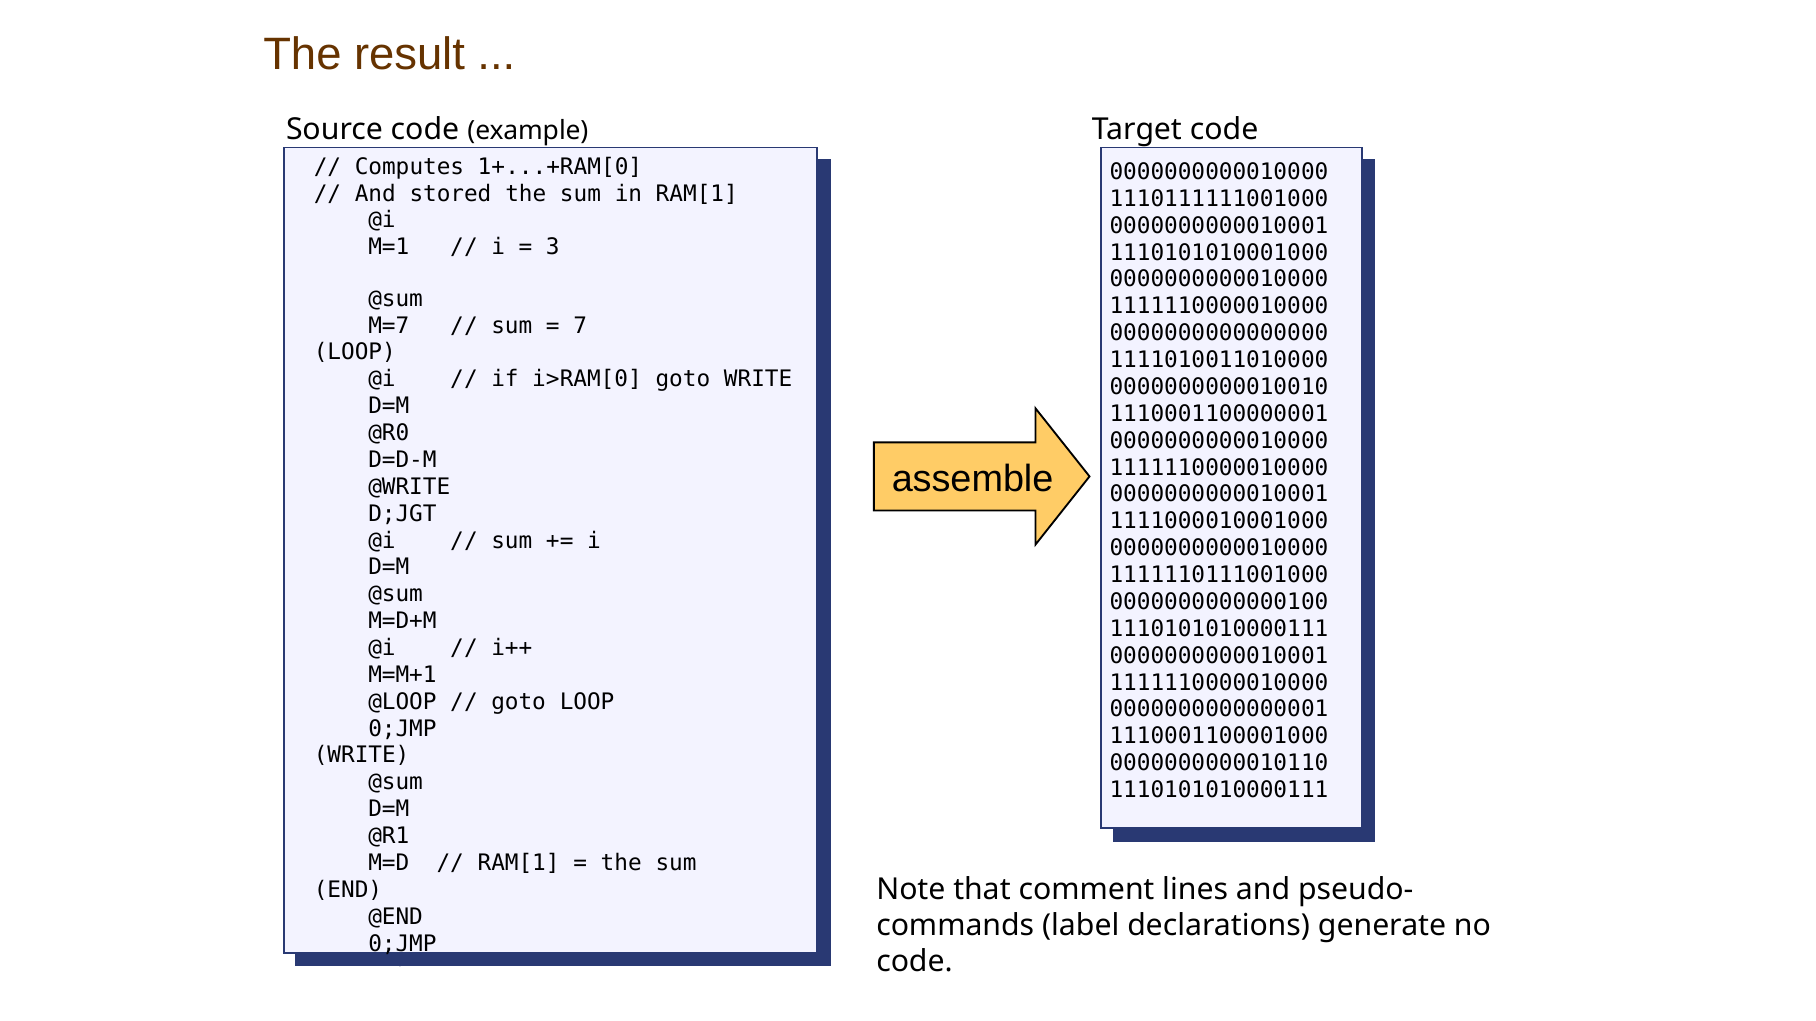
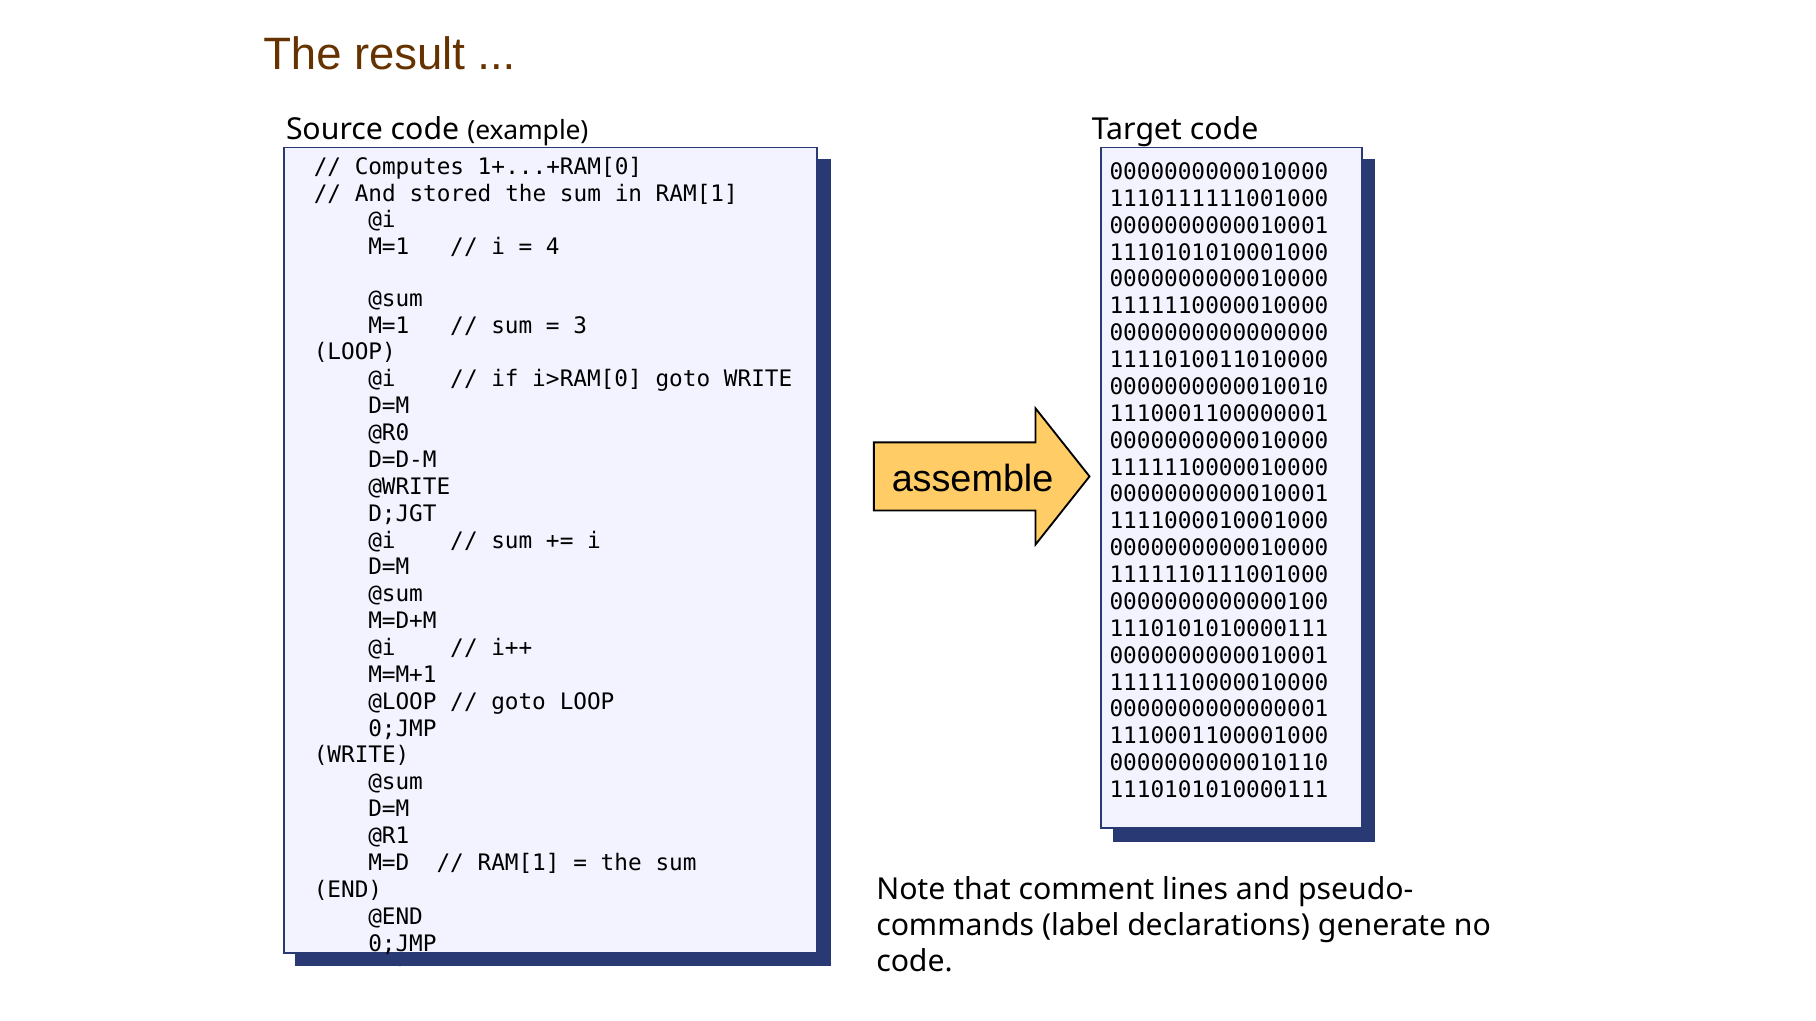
3: 3 -> 4
M=7 at (389, 326): M=7 -> M=1
7: 7 -> 3
